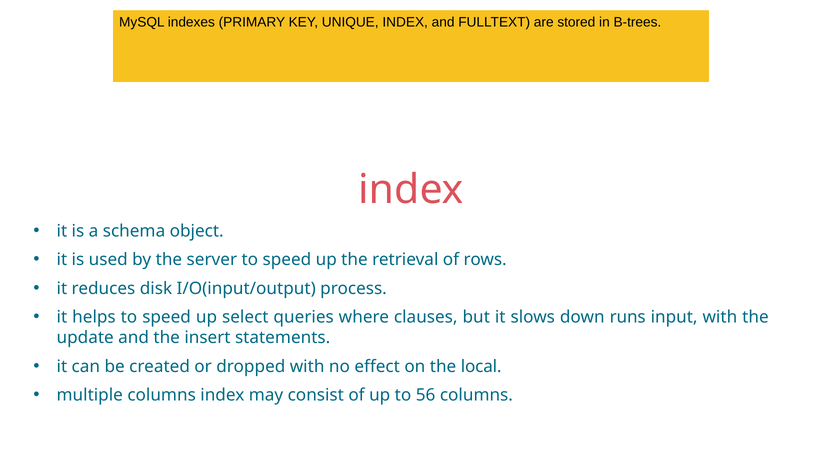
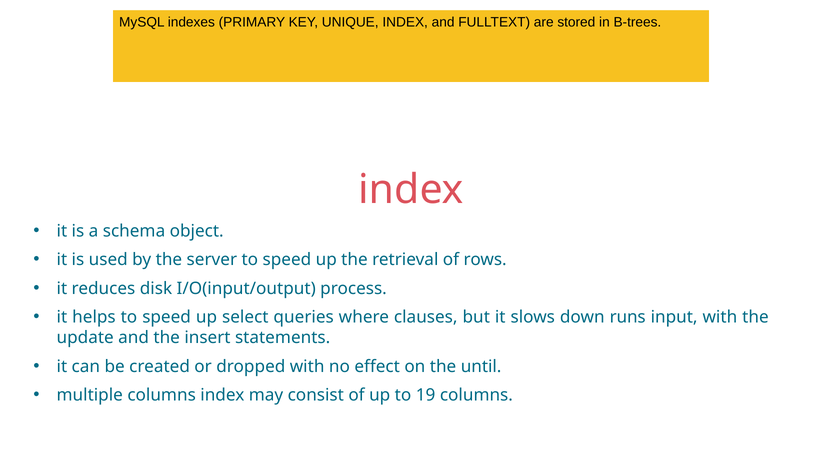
local: local -> until
56: 56 -> 19
